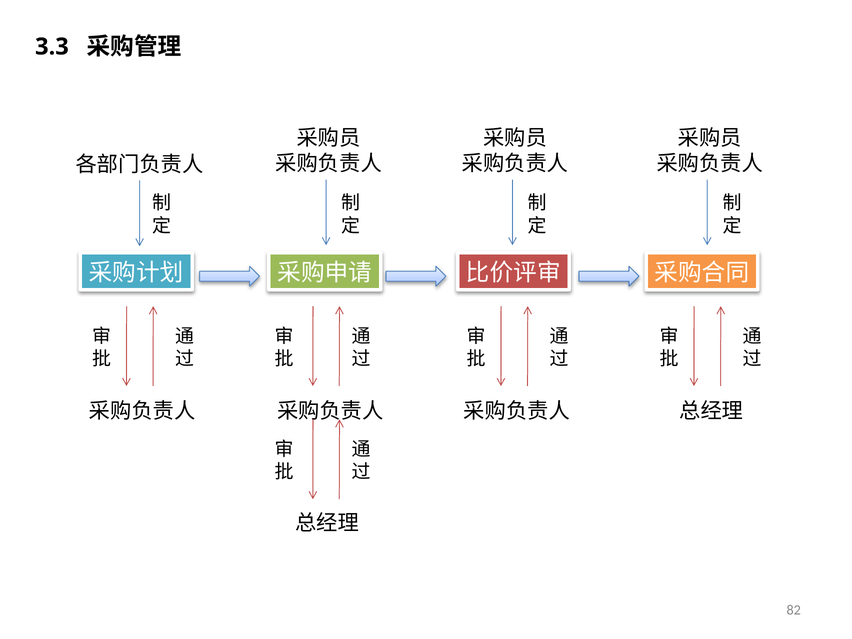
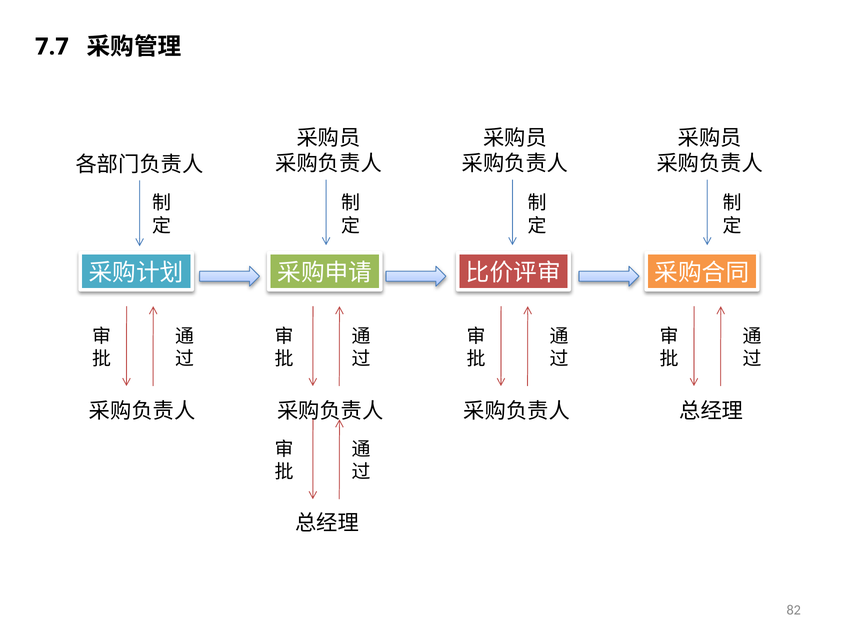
3.3: 3.3 -> 7.7
